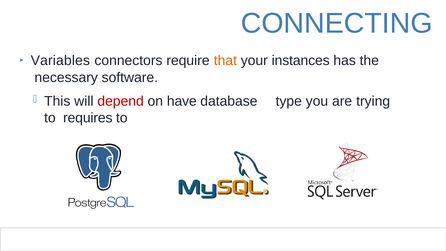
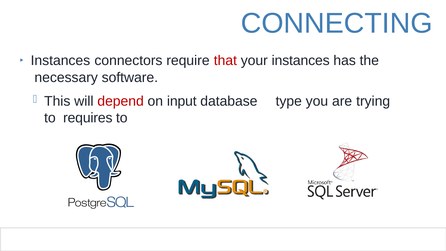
Variables at (60, 61): Variables -> Instances
that colour: orange -> red
have: have -> input
